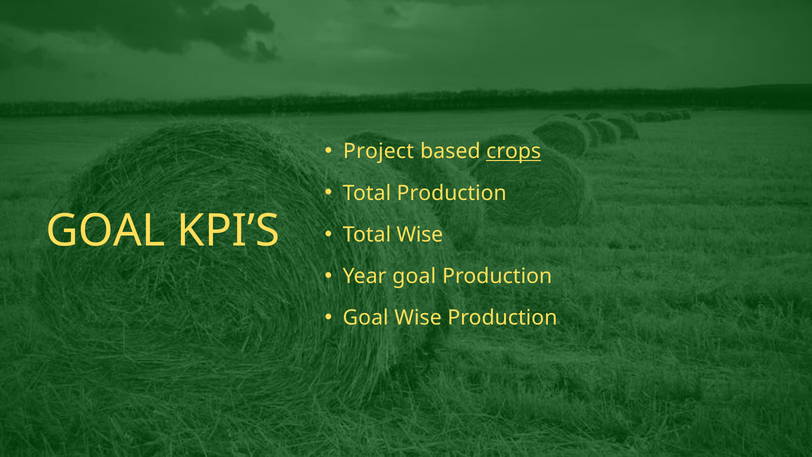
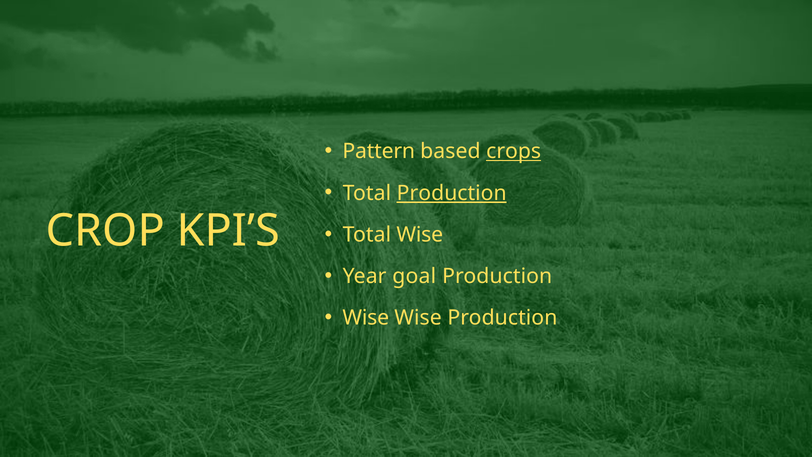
Project: Project -> Pattern
Production at (452, 193) underline: none -> present
GOAL at (105, 231): GOAL -> CROP
Goal at (366, 318): Goal -> Wise
